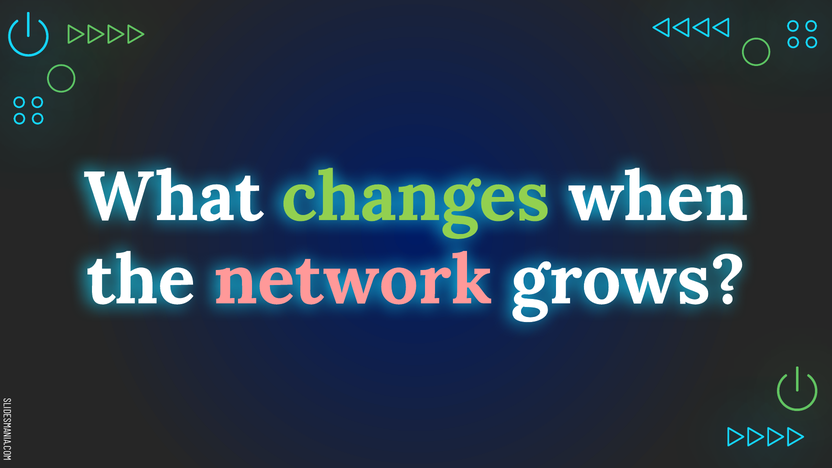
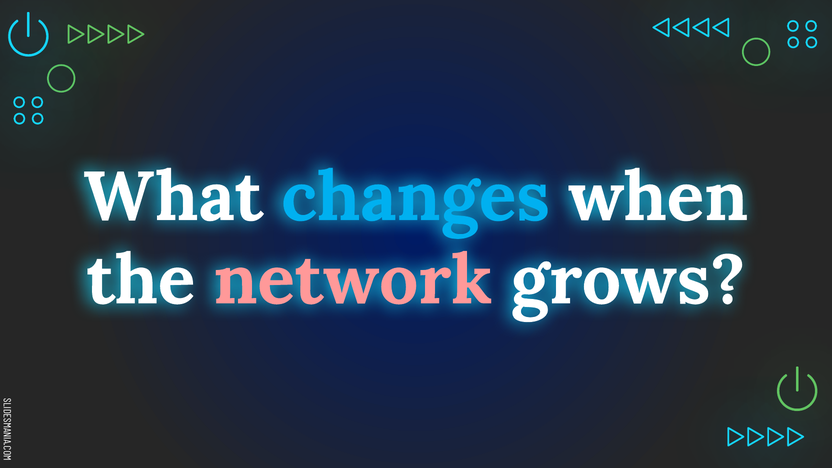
changes colour: light green -> light blue
